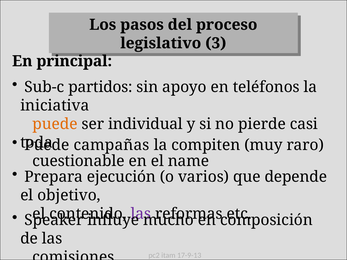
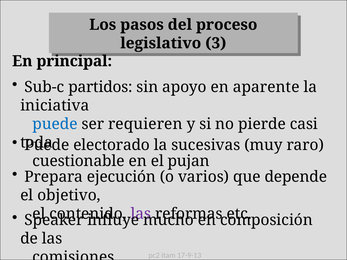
teléfonos: teléfonos -> aparente
puede at (55, 124) colour: orange -> blue
individual: individual -> requieren
campañas: campañas -> electorado
compiten: compiten -> sucesivas
name: name -> pujan
